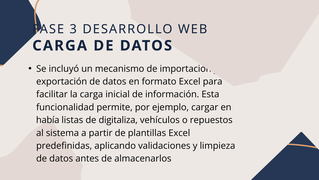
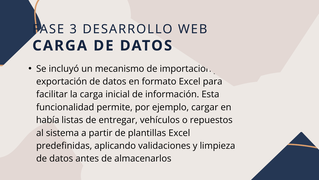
digitaliza: digitaliza -> entregar
